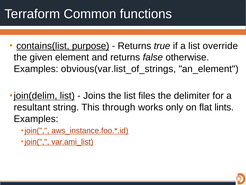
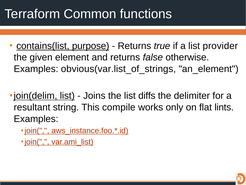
override: override -> provider
files: files -> diffs
through: through -> compile
